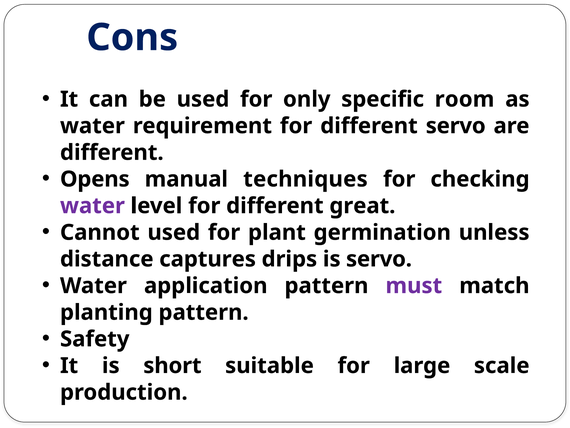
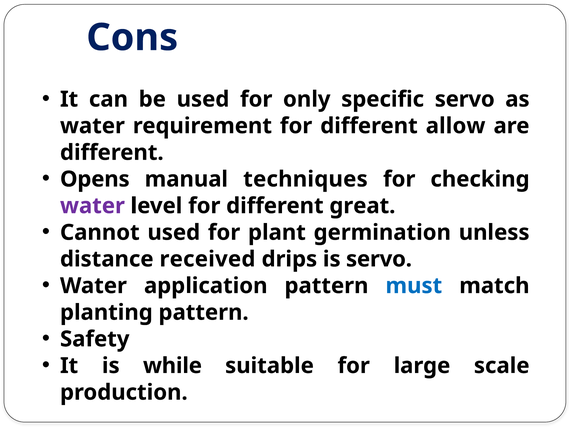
specific room: room -> servo
different servo: servo -> allow
captures: captures -> received
must colour: purple -> blue
short: short -> while
